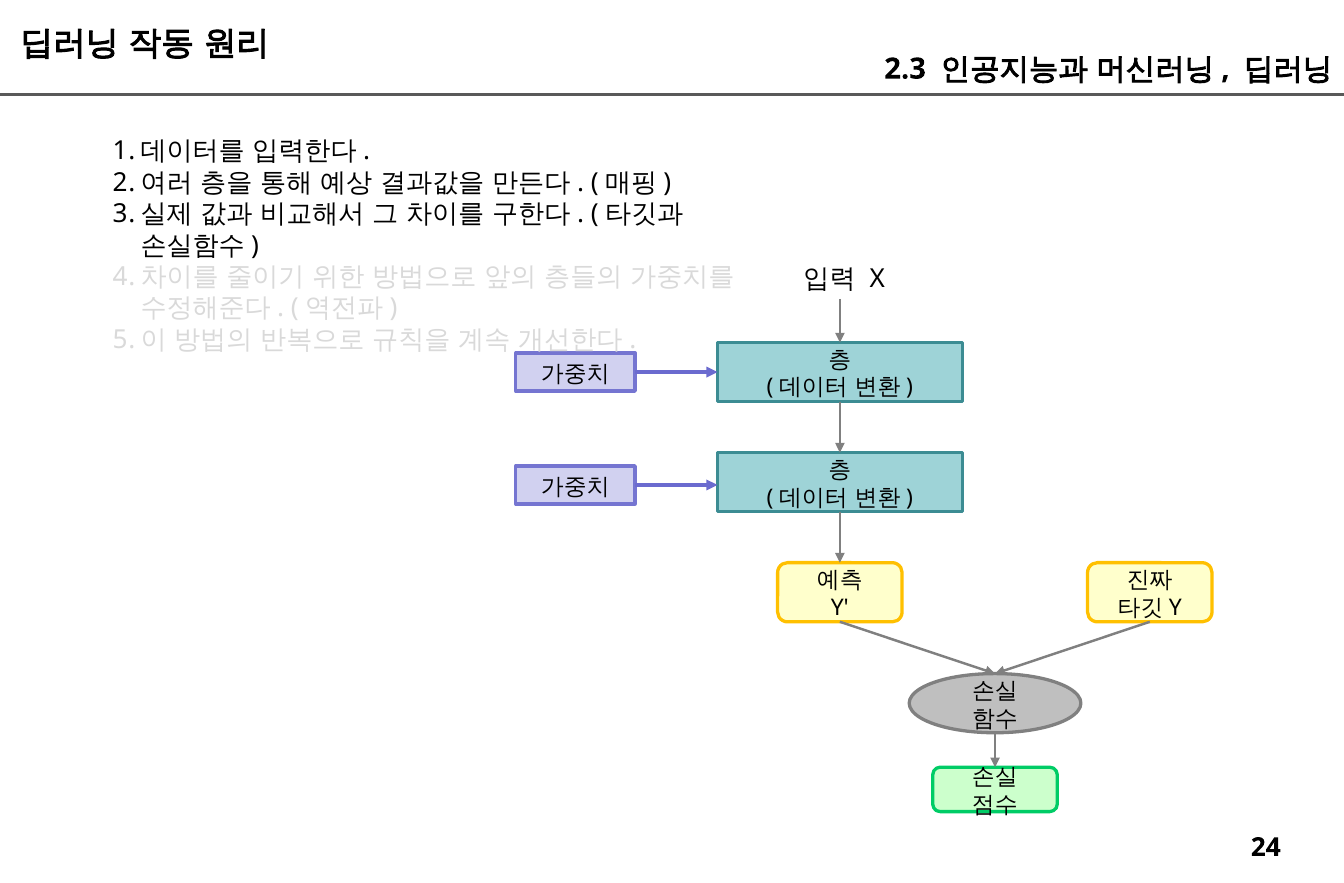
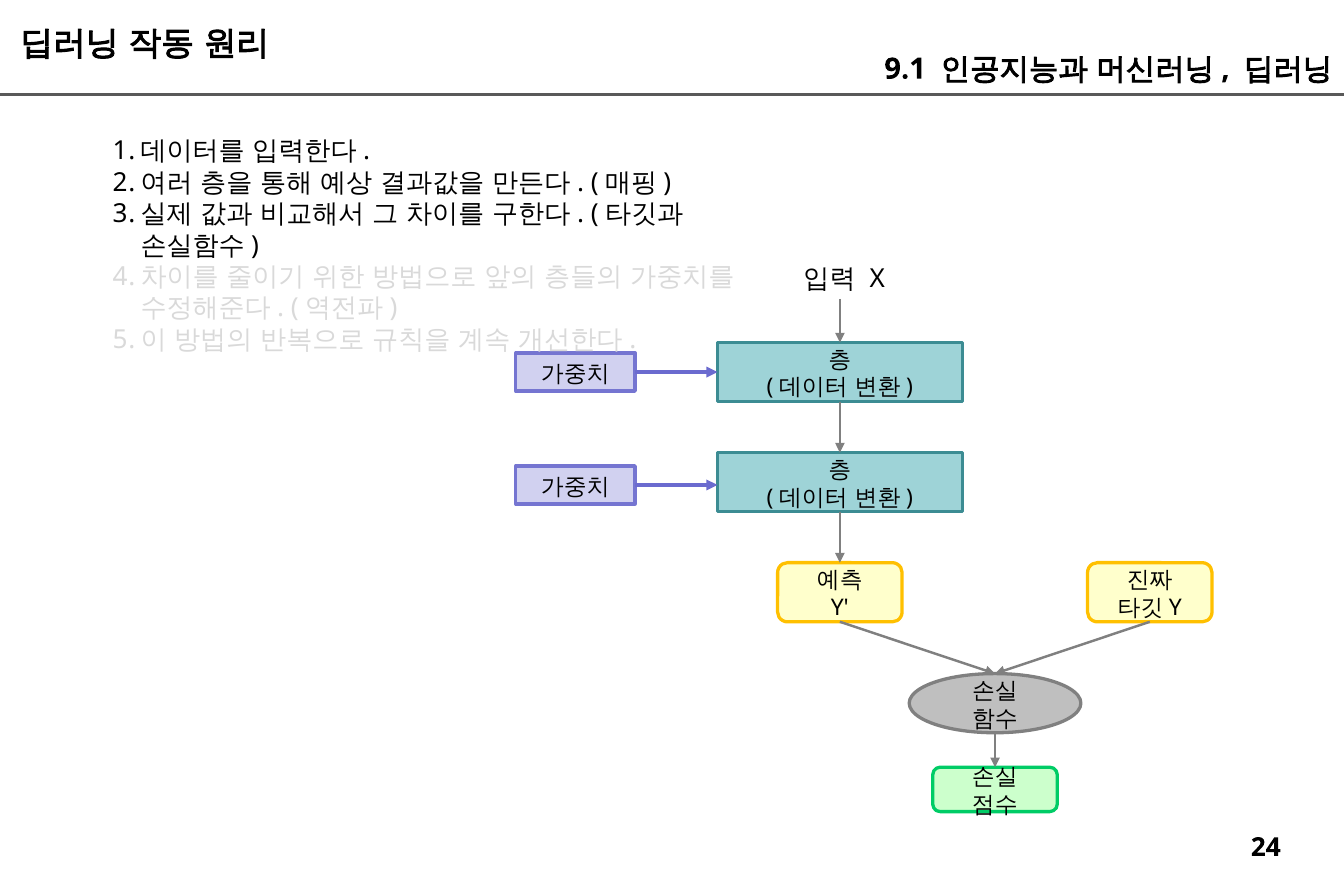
2.3: 2.3 -> 9.1
